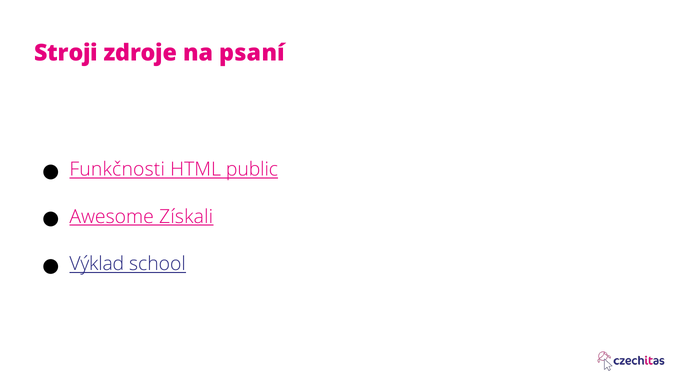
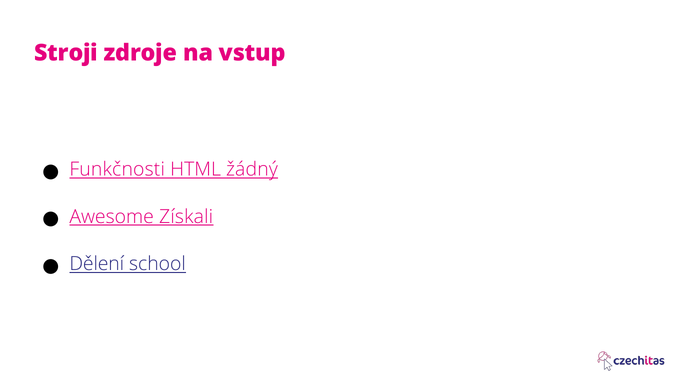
psaní: psaní -> vstup
public: public -> žádný
Výklad: Výklad -> Dělení
